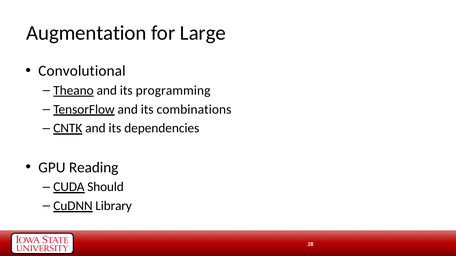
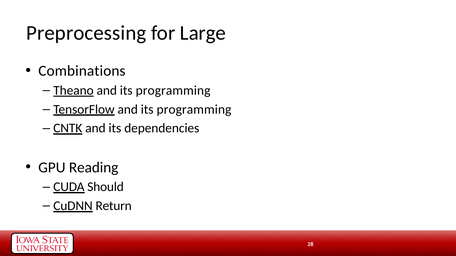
Augmentation: Augmentation -> Preprocessing
Convolutional: Convolutional -> Combinations
TensorFlow and its combinations: combinations -> programming
Library: Library -> Return
